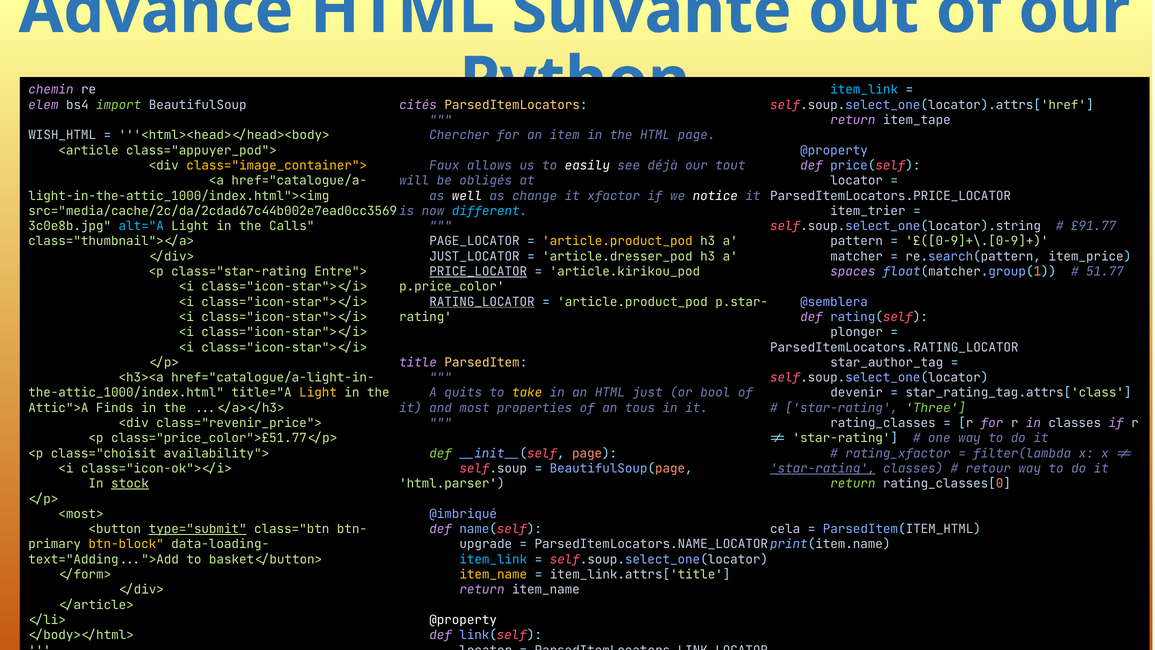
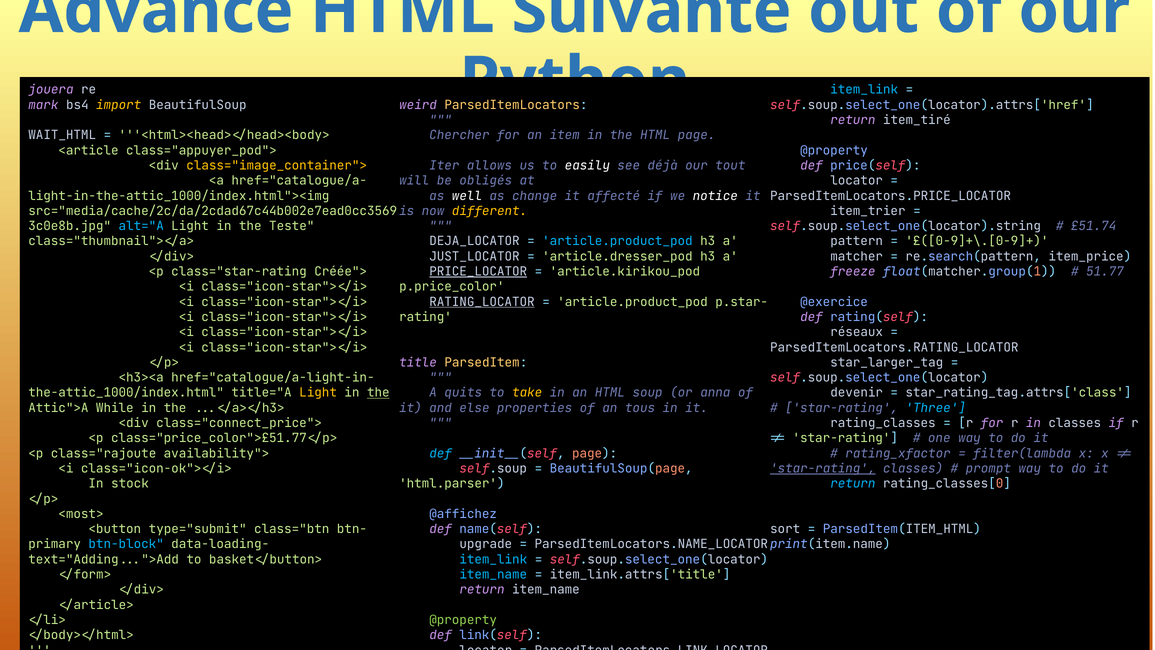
chemin: chemin -> jouera
elem: elem -> mark
import colour: light green -> yellow
cités: cités -> weird
item_tape: item_tape -> item_tiré
WISH_HTML: WISH_HTML -> WAIT_HTML
Faux: Faux -> Iter
xfactor: xfactor -> affecté
different colour: light blue -> yellow
Calls: Calls -> Teste
£91.77: £91.77 -> £51.74
PAGE_LOCATOR: PAGE_LOCATOR -> DEJA_LOCATOR
article.product_pod at (617, 241) colour: yellow -> light blue
Entre">: Entre"> -> Créée">
spaces: spaces -> freeze
@semblera: @semblera -> @exercice
plonger: plonger -> réseaux
star_author_tag: star_author_tag -> star_larger_tag
the at (378, 393) underline: none -> present
just: just -> soup
bool: bool -> anna
Finds: Finds -> While
most: most -> else
Three colour: light green -> light blue
class="revenir_price">: class="revenir_price"> -> class="connect_price">
class="choisit: class="choisit -> class="rajoute
def at (441, 453) colour: light green -> light blue
retour: retour -> prompt
stock underline: present -> none
return at (853, 483) colour: light green -> light blue
@imbriqué: @imbriqué -> @affichez
type="submit underline: present -> none
cela: cela -> sort
btn-block colour: yellow -> light blue
item_name at (493, 574) colour: yellow -> light blue
@property at (463, 620) colour: white -> light green
